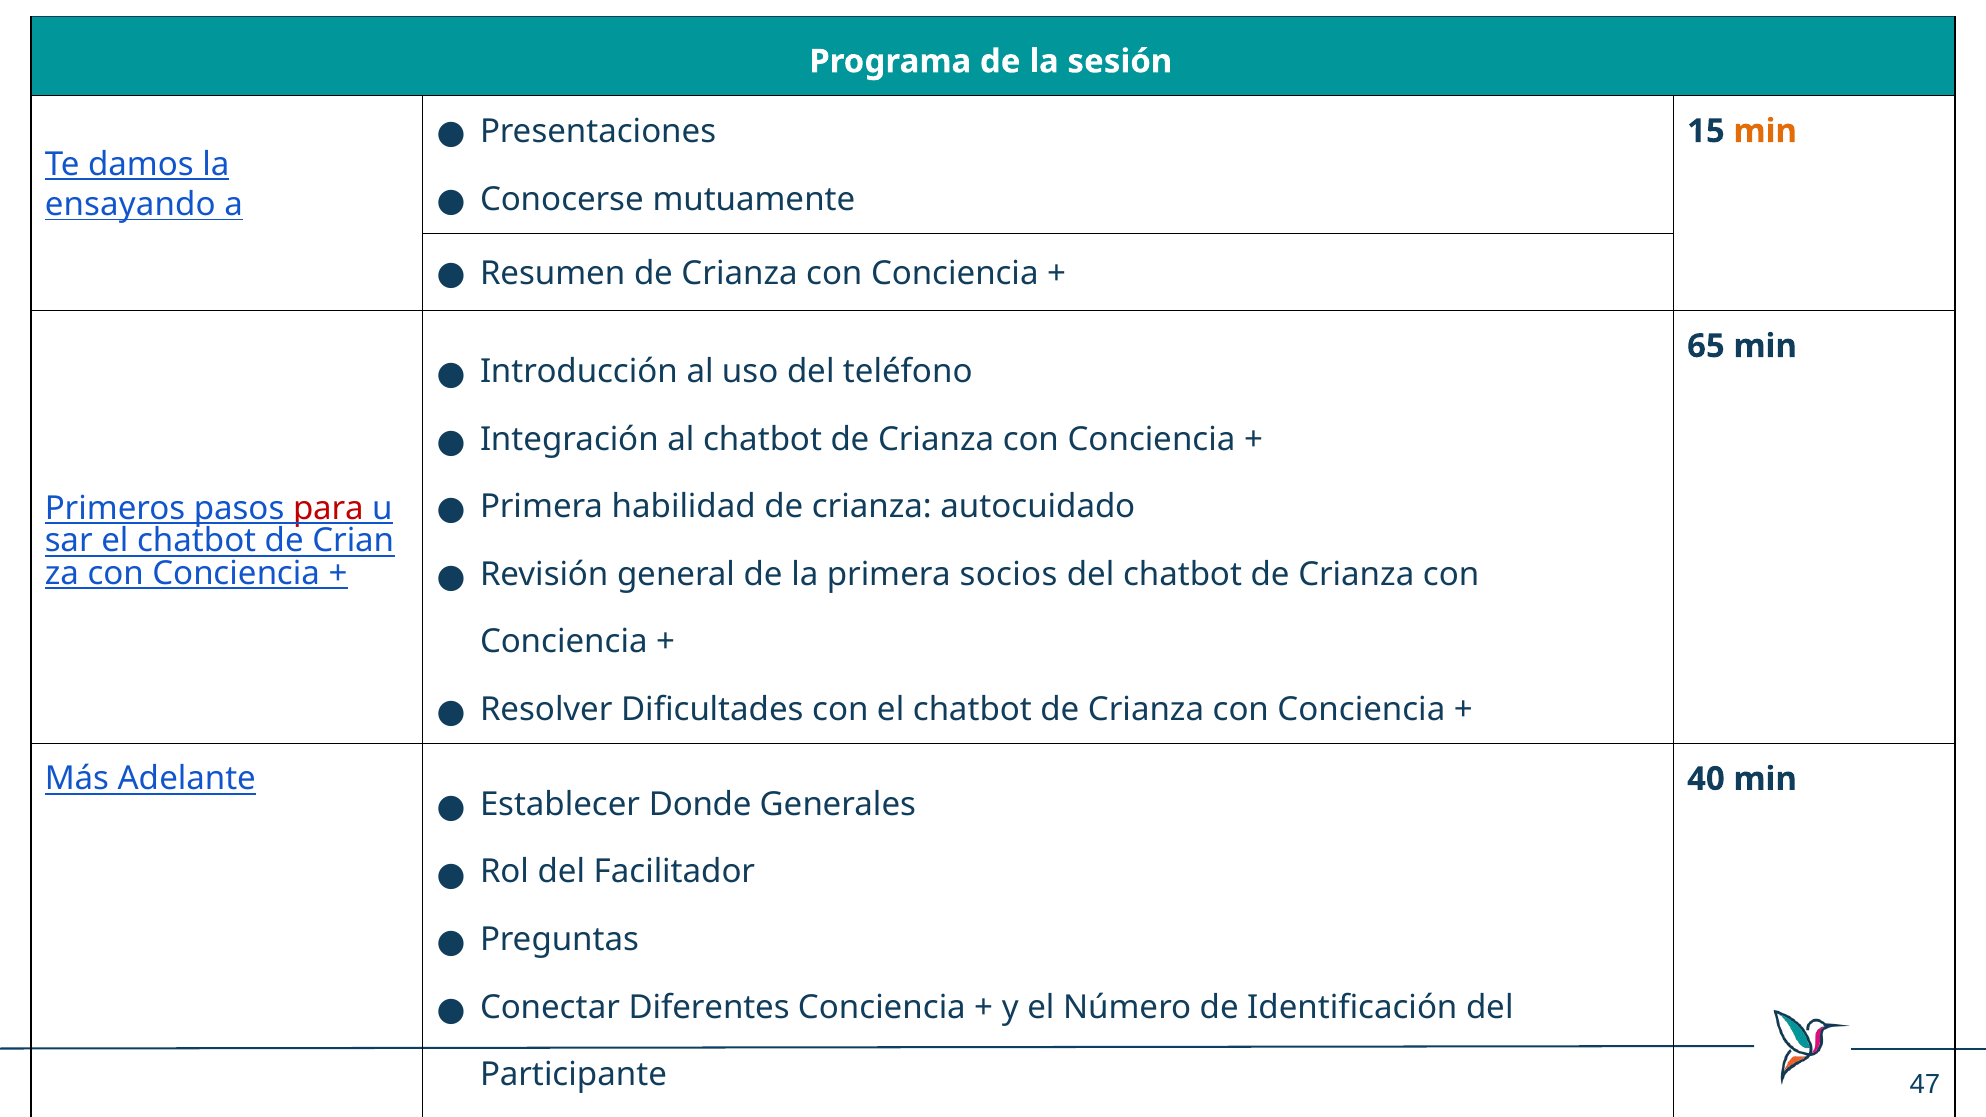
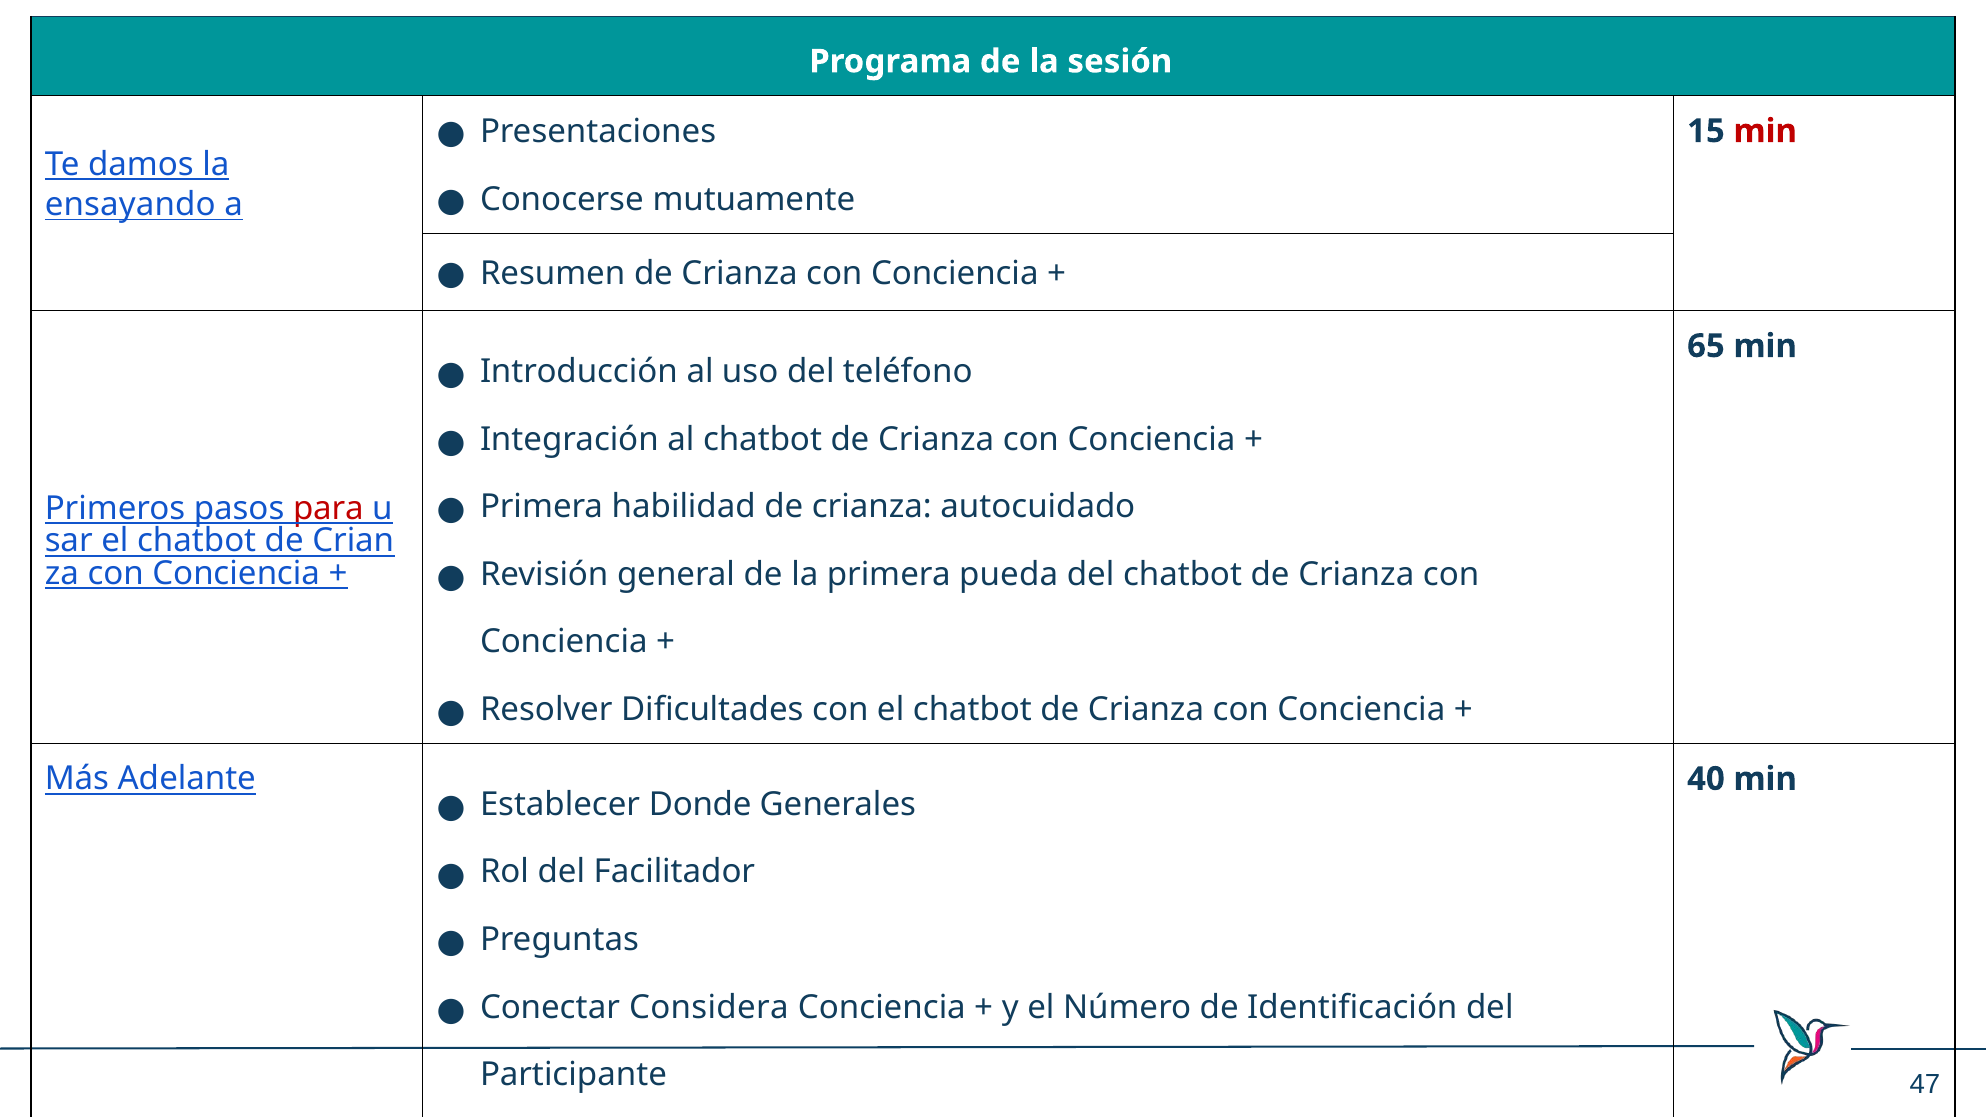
min at (1765, 131) colour: orange -> red
socios: socios -> pueda
Diferentes: Diferentes -> Considera
